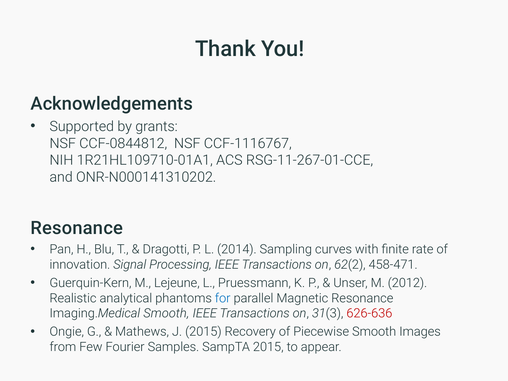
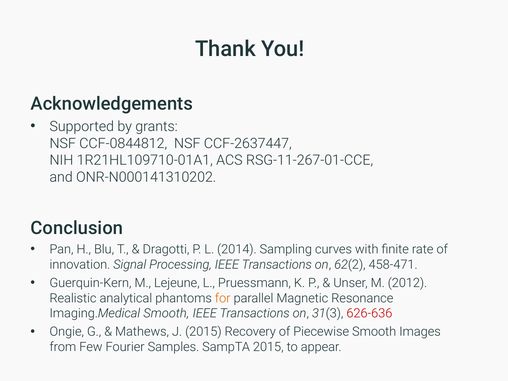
CCF-1116767: CCF-1116767 -> CCF-2637447
Resonance at (77, 228): Resonance -> Conclusion
for colour: blue -> orange
